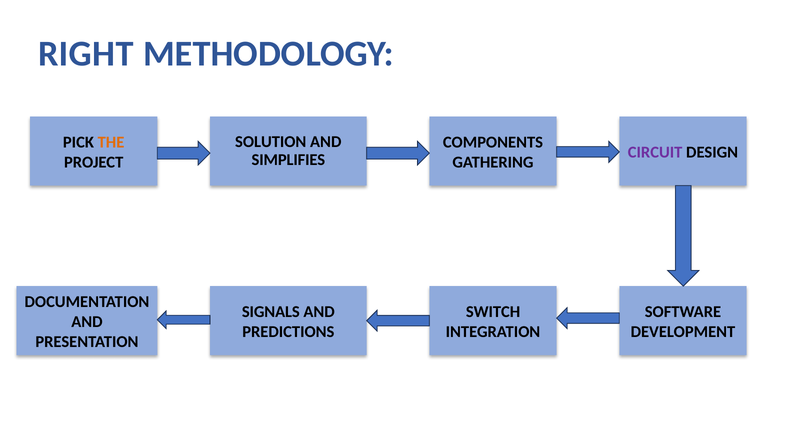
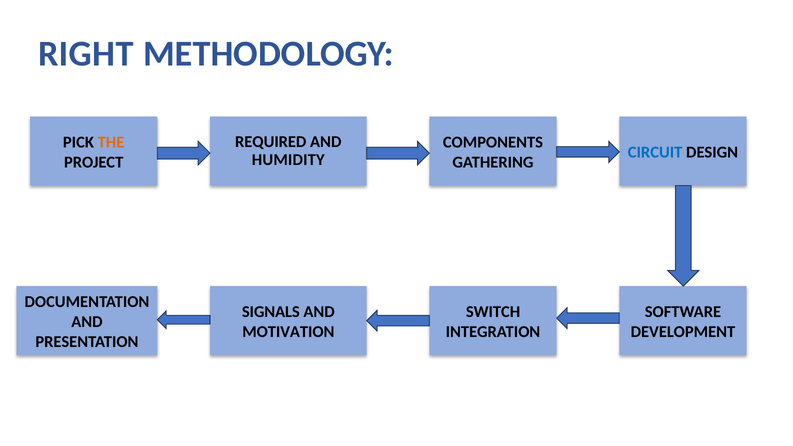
SOLUTION: SOLUTION -> REQUIRED
CIRCUIT colour: purple -> blue
SIMPLIFIES: SIMPLIFIES -> HUMIDITY
PREDICTIONS: PREDICTIONS -> MOTIVATION
